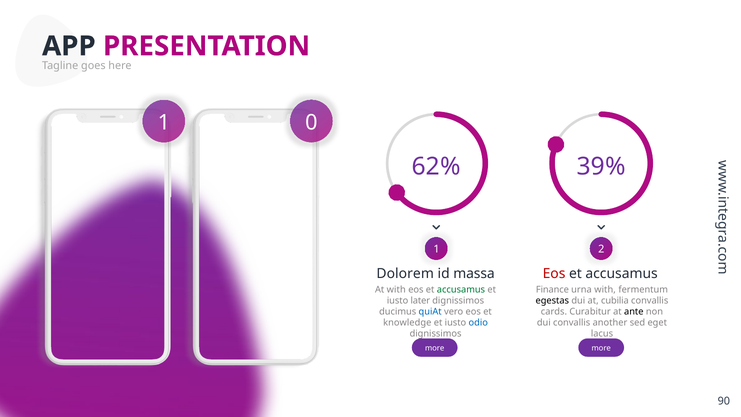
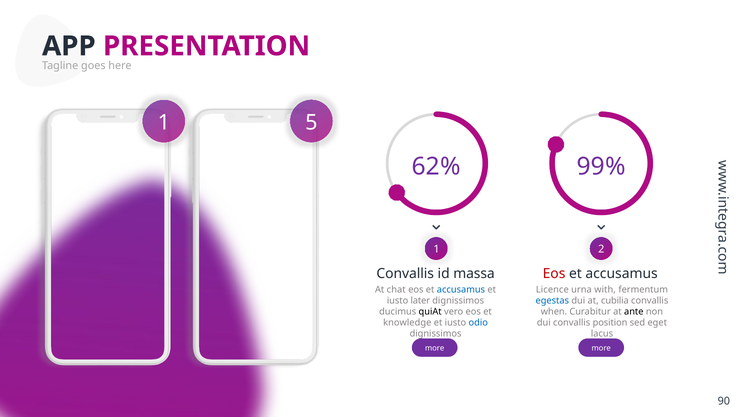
0: 0 -> 5
39%: 39% -> 99%
Dolorem at (405, 274): Dolorem -> Convallis
At with: with -> chat
accusamus at (461, 289) colour: green -> blue
Finance: Finance -> Licence
egestas colour: black -> blue
quiAt colour: blue -> black
cards: cards -> when
another: another -> position
